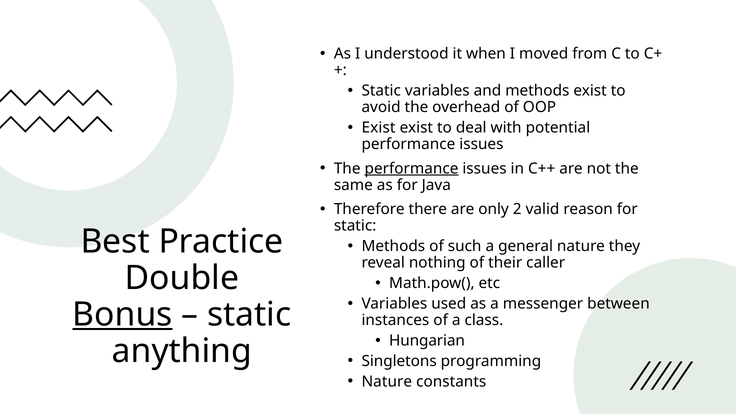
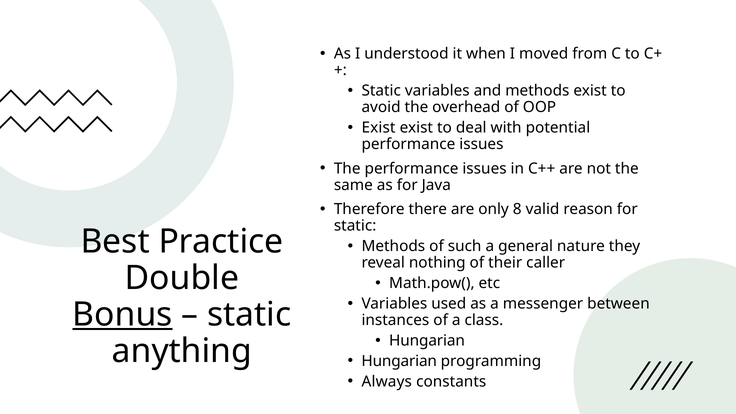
performance at (411, 168) underline: present -> none
2: 2 -> 8
Singletons at (399, 361): Singletons -> Hungarian
Nature at (387, 381): Nature -> Always
